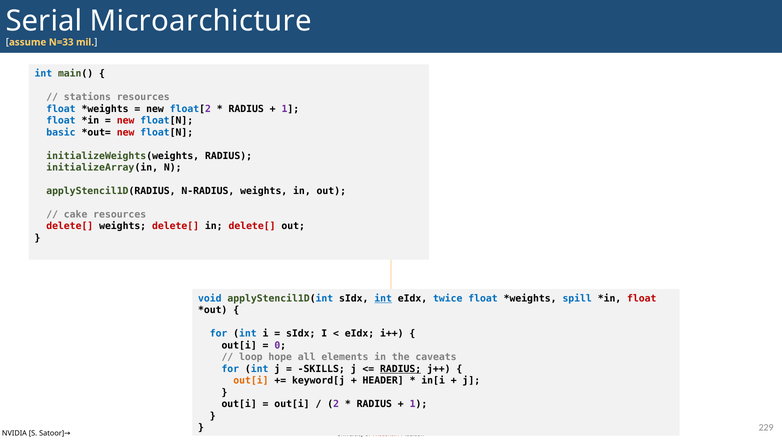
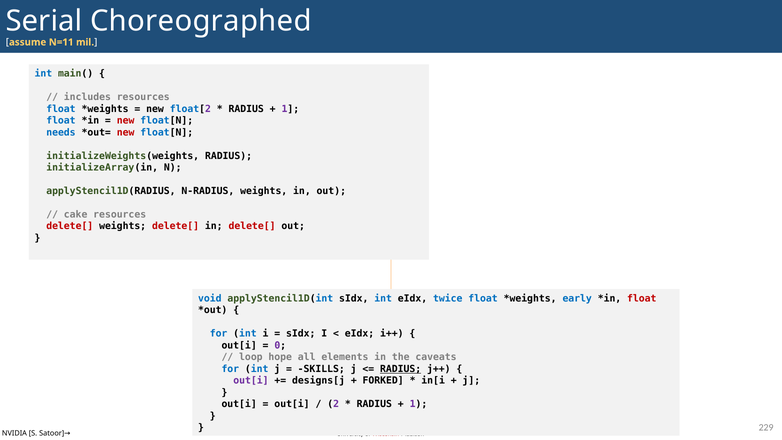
Microarchicture: Microarchicture -> Choreographed
N=33: N=33 -> N=11
stations: stations -> includes
basic: basic -> needs
int at (383, 298) underline: present -> none
spill: spill -> early
out[i at (251, 381) colour: orange -> purple
keyword[j: keyword[j -> designs[j
HEADER: HEADER -> FORKED
